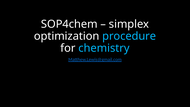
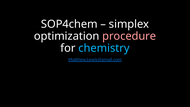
procedure colour: light blue -> pink
